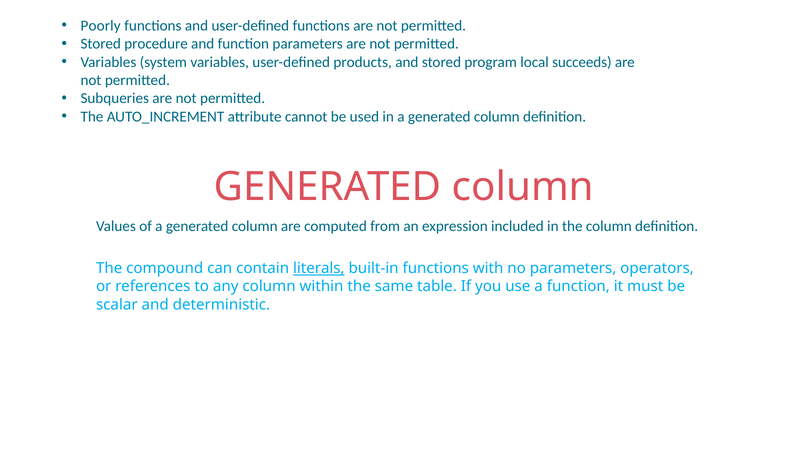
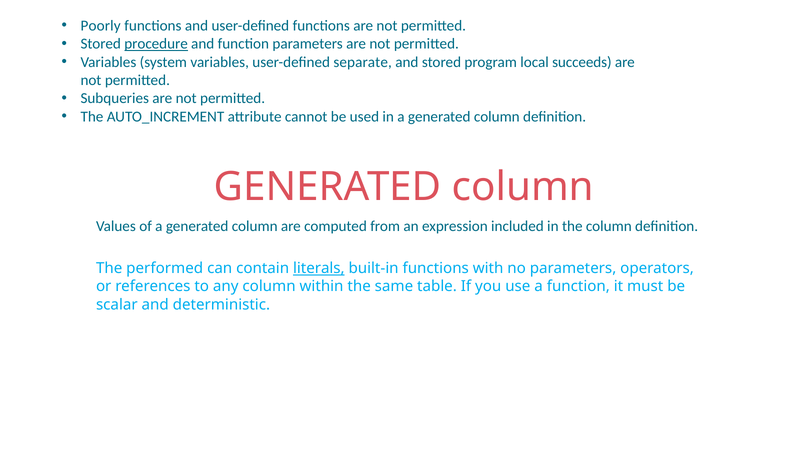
procedure underline: none -> present
products: products -> separate
compound: compound -> performed
